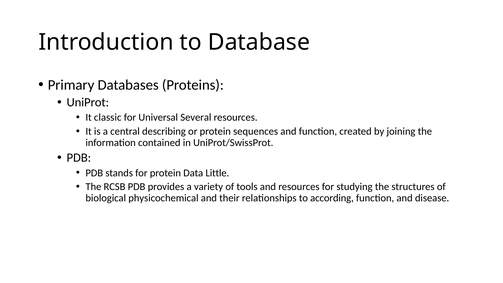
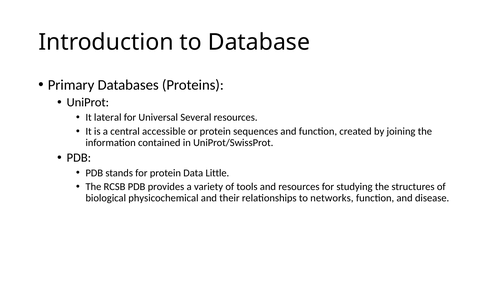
classic: classic -> lateral
describing: describing -> accessible
according: according -> networks
